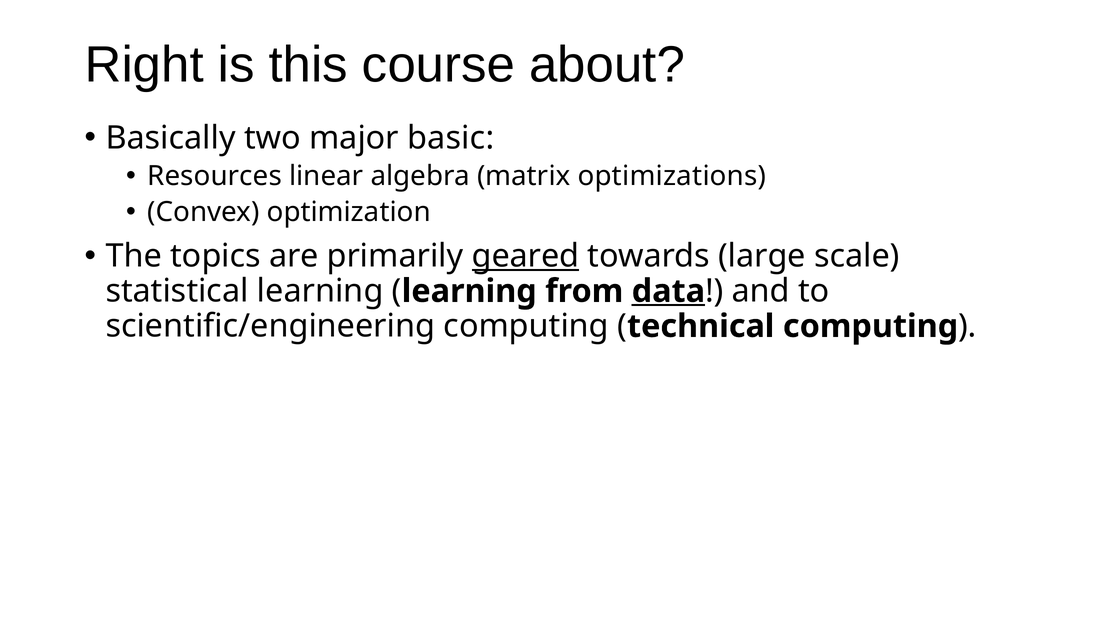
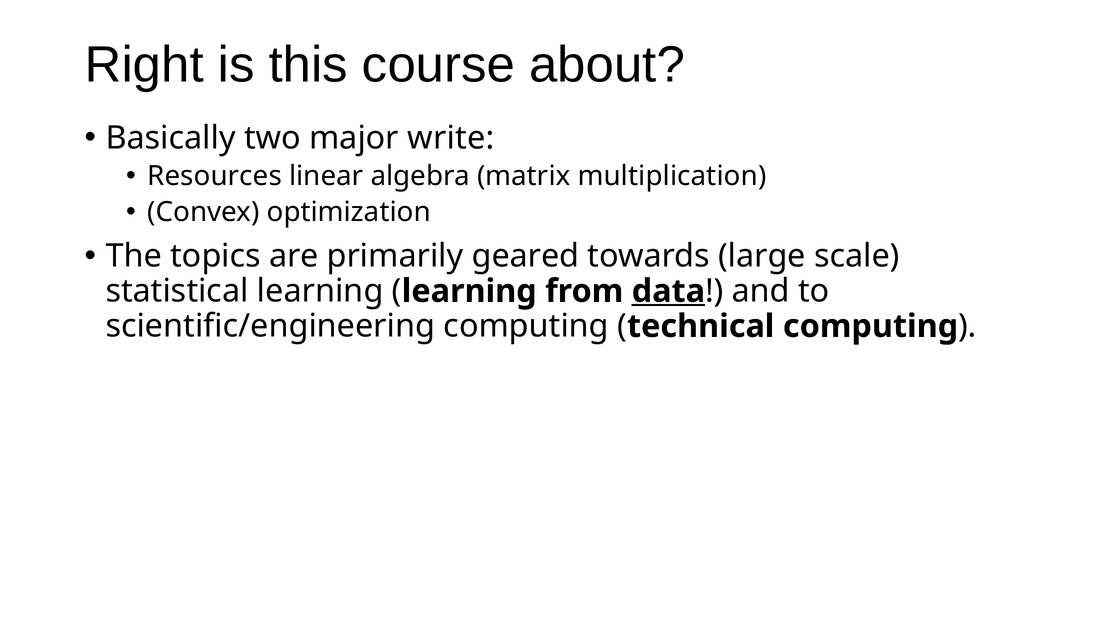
basic: basic -> write
optimizations: optimizations -> multiplication
geared underline: present -> none
